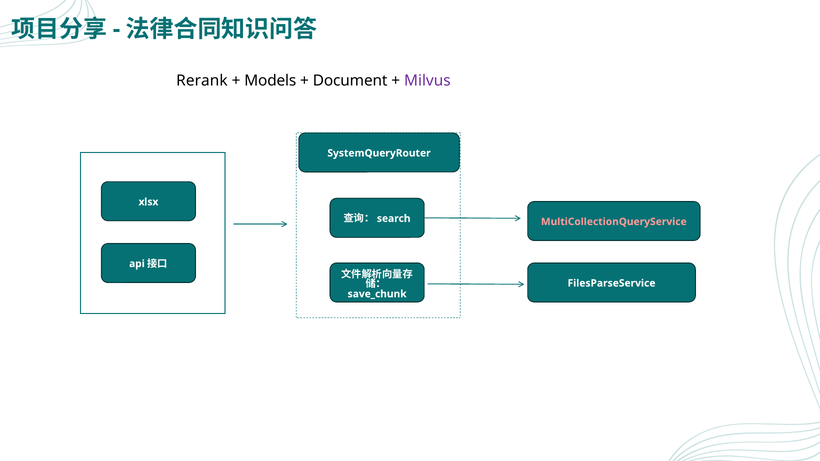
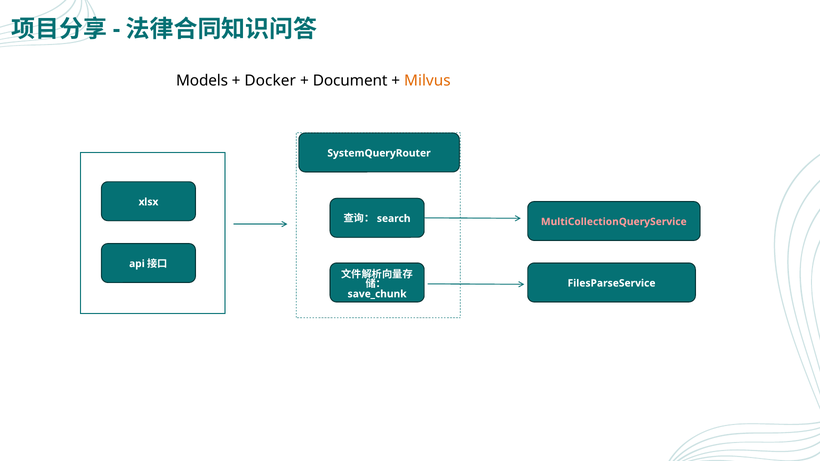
Rerank: Rerank -> Models
Models: Models -> Docker
Milvus colour: purple -> orange
